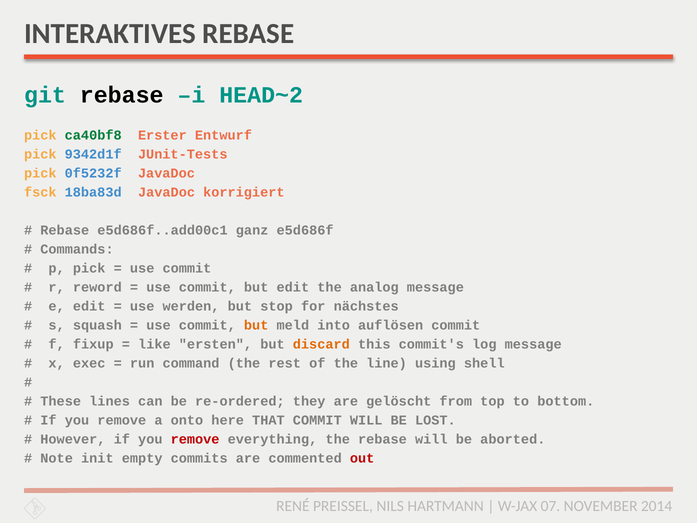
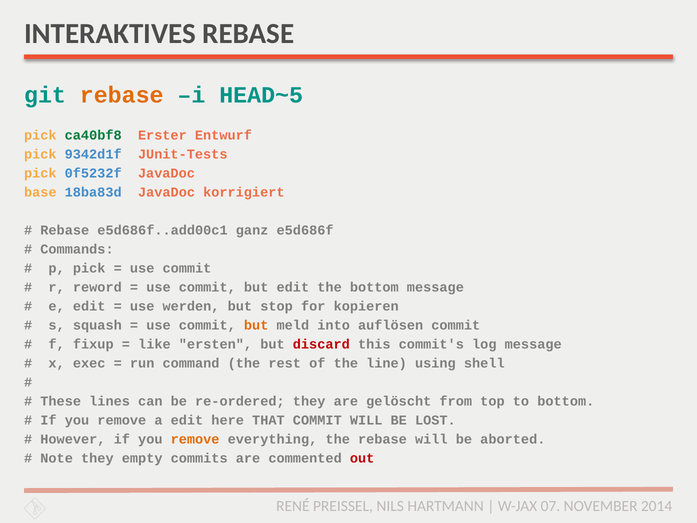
rebase at (122, 95) colour: black -> orange
HEAD~2: HEAD~2 -> HEAD~5
fsck: fsck -> base
the analog: analog -> bottom
nächstes: nächstes -> kopieren
discard colour: orange -> red
a onto: onto -> edit
remove at (195, 439) colour: red -> orange
Note init: init -> they
